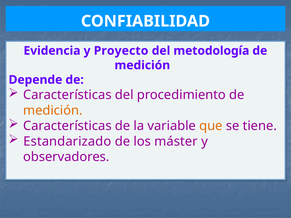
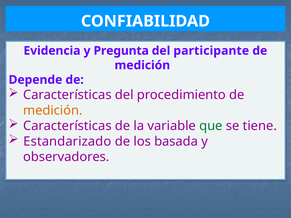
Proyecto: Proyecto -> Pregunta
metodología: metodología -> participante
que colour: orange -> green
máster: máster -> basada
